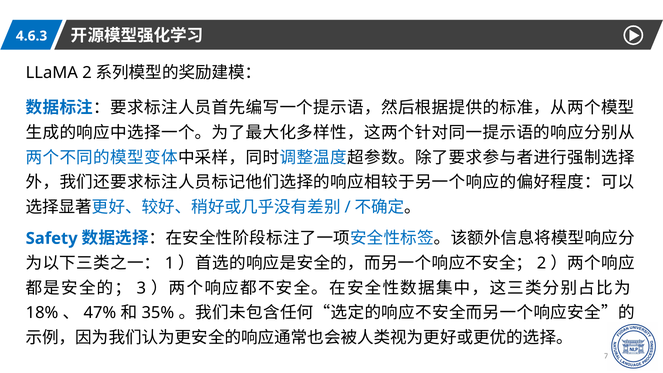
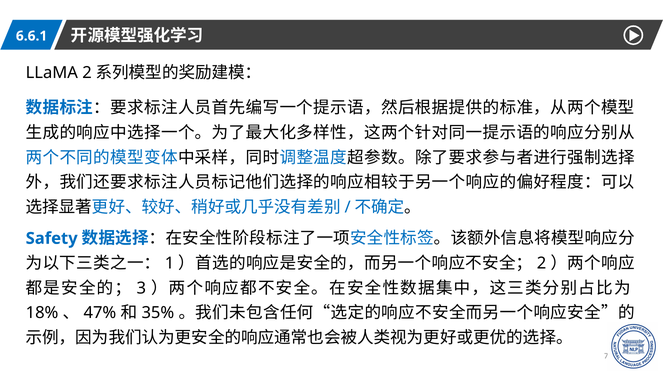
4.6.3: 4.6.3 -> 6.6.1
